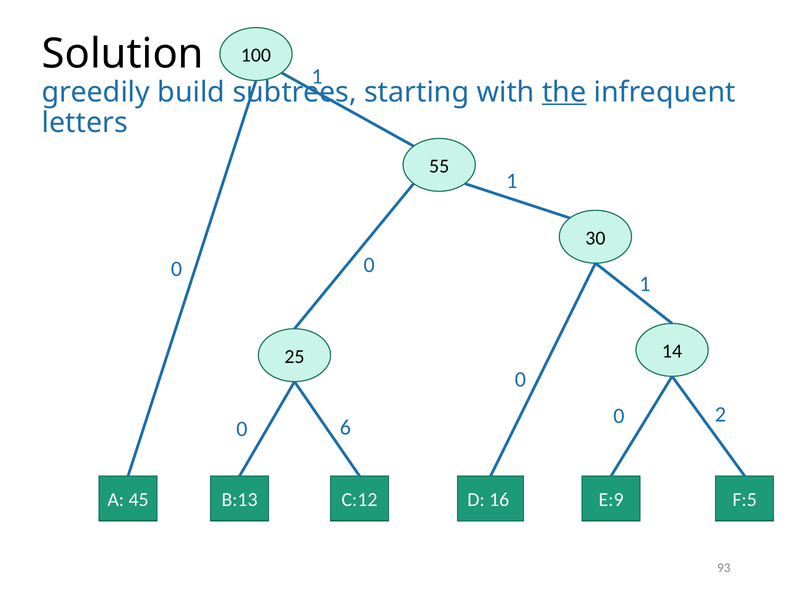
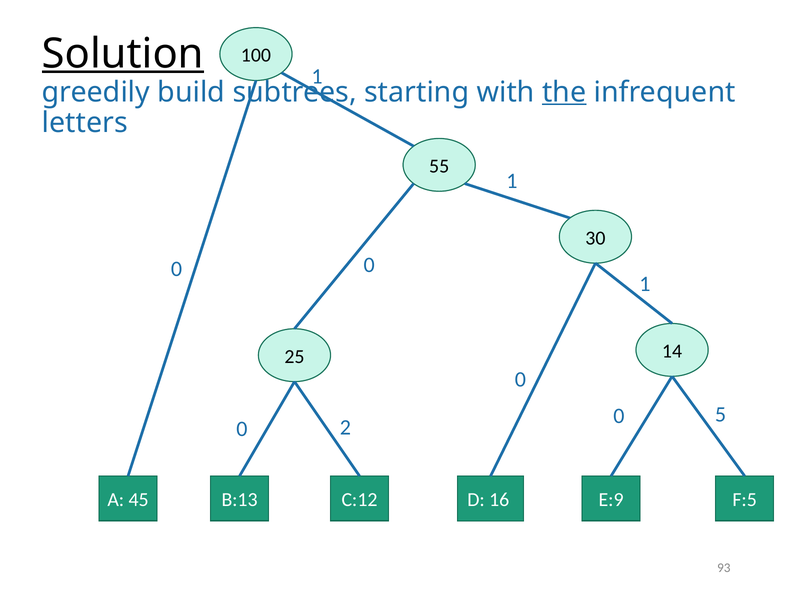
Solution underline: none -> present
2: 2 -> 5
6: 6 -> 2
